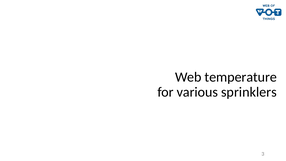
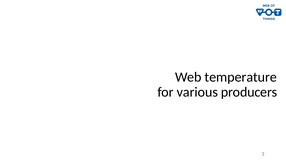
sprinklers: sprinklers -> producers
